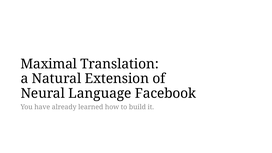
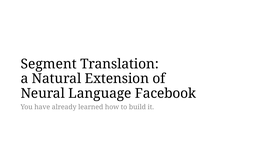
Maximal: Maximal -> Segment
